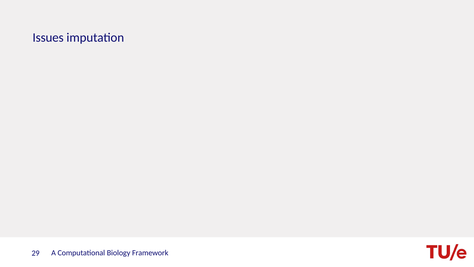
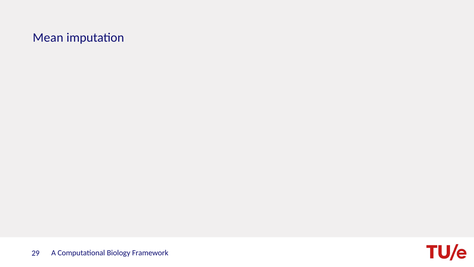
Issues: Issues -> Mean
